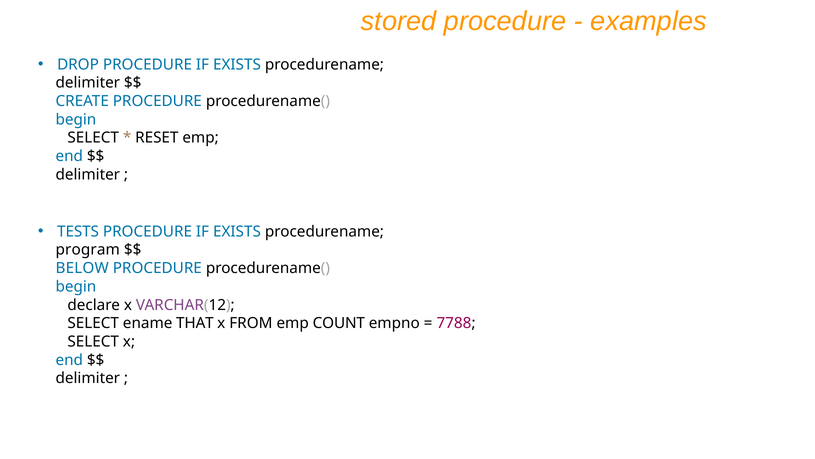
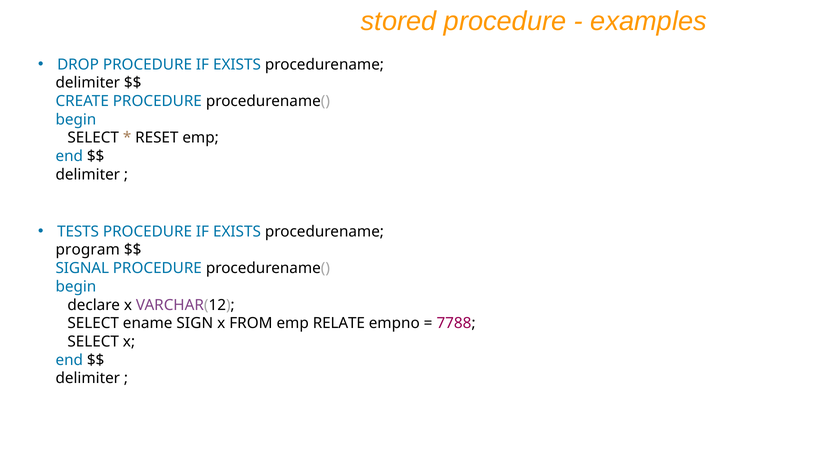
BELOW: BELOW -> SIGNAL
THAT: THAT -> SIGN
COUNT: COUNT -> RELATE
